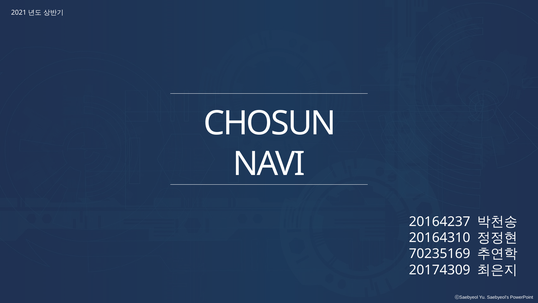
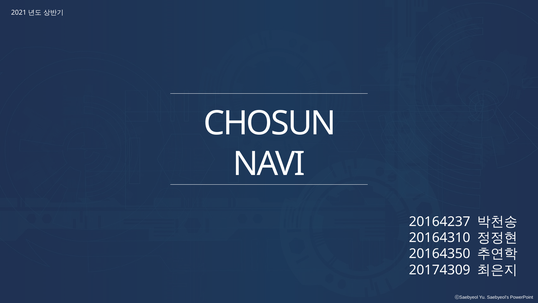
70235169: 70235169 -> 20164350
